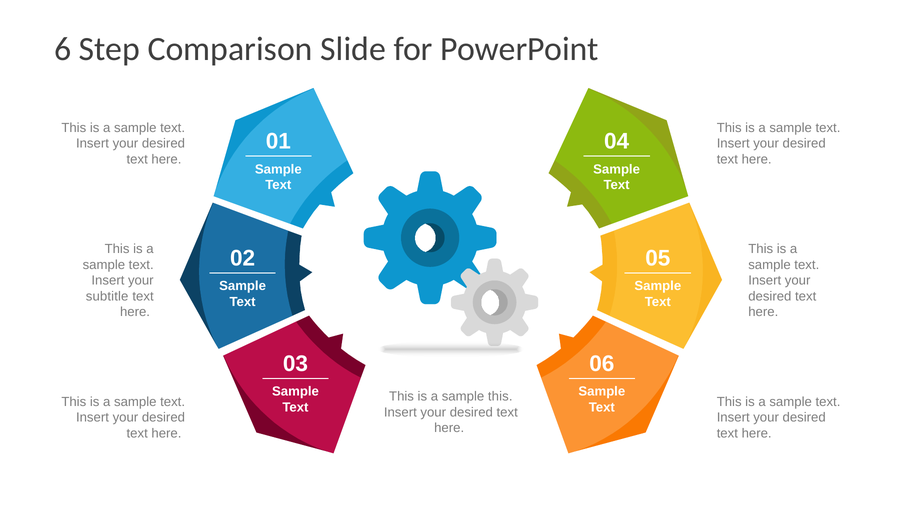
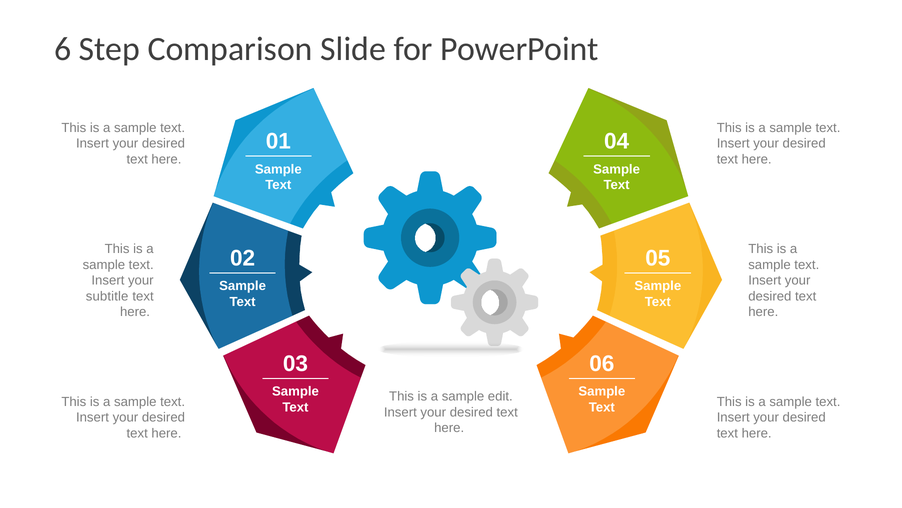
sample this: this -> edit
